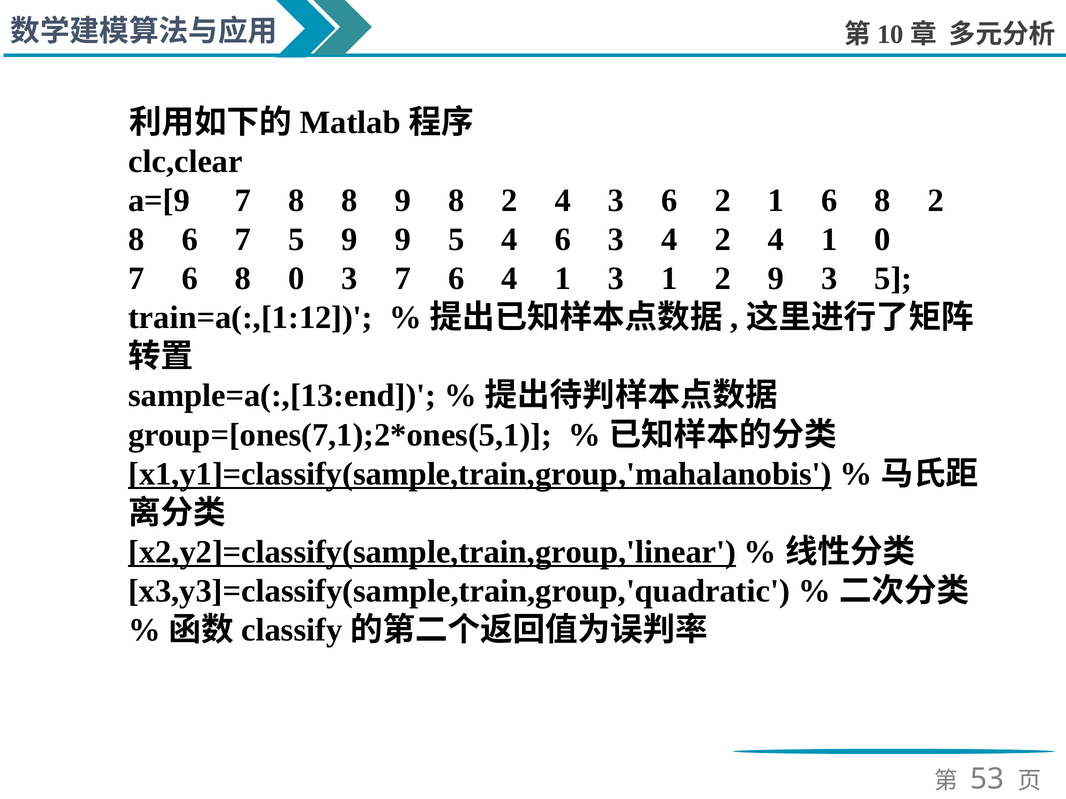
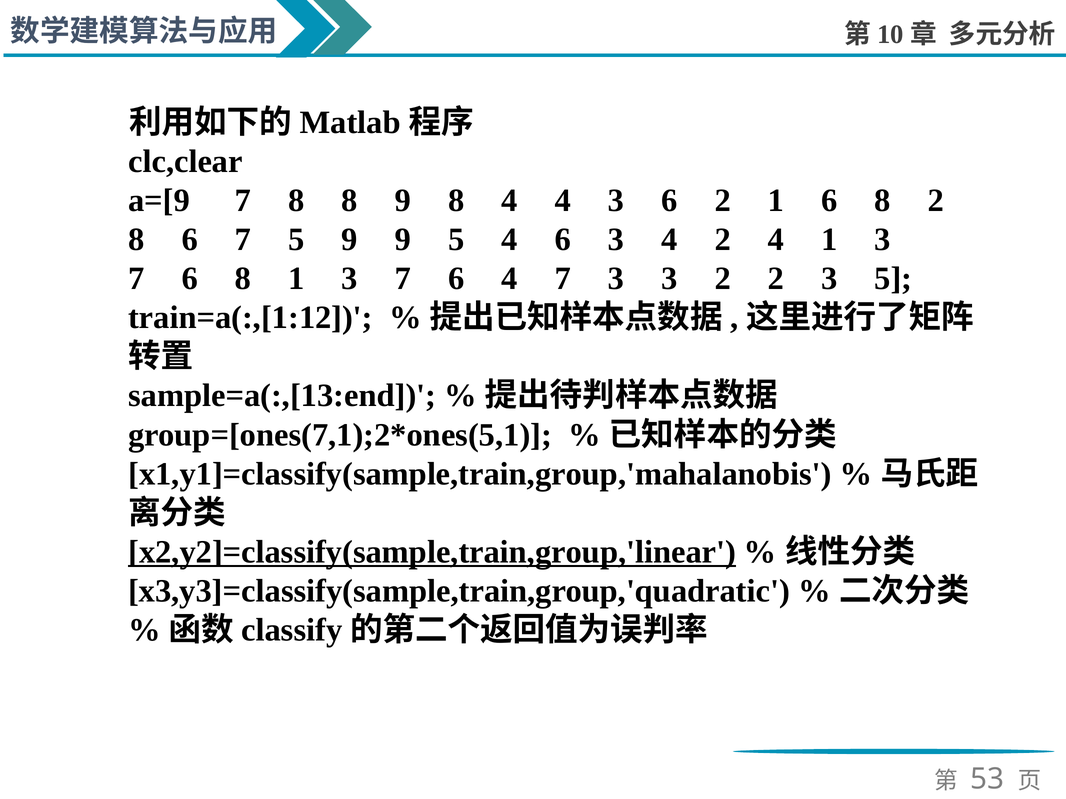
9 8 2: 2 -> 4
4 1 0: 0 -> 3
8 0: 0 -> 1
6 4 1: 1 -> 7
3 1: 1 -> 3
2 9: 9 -> 2
x1,y1]=classify(sample,train,group,'mahalanobis underline: present -> none
